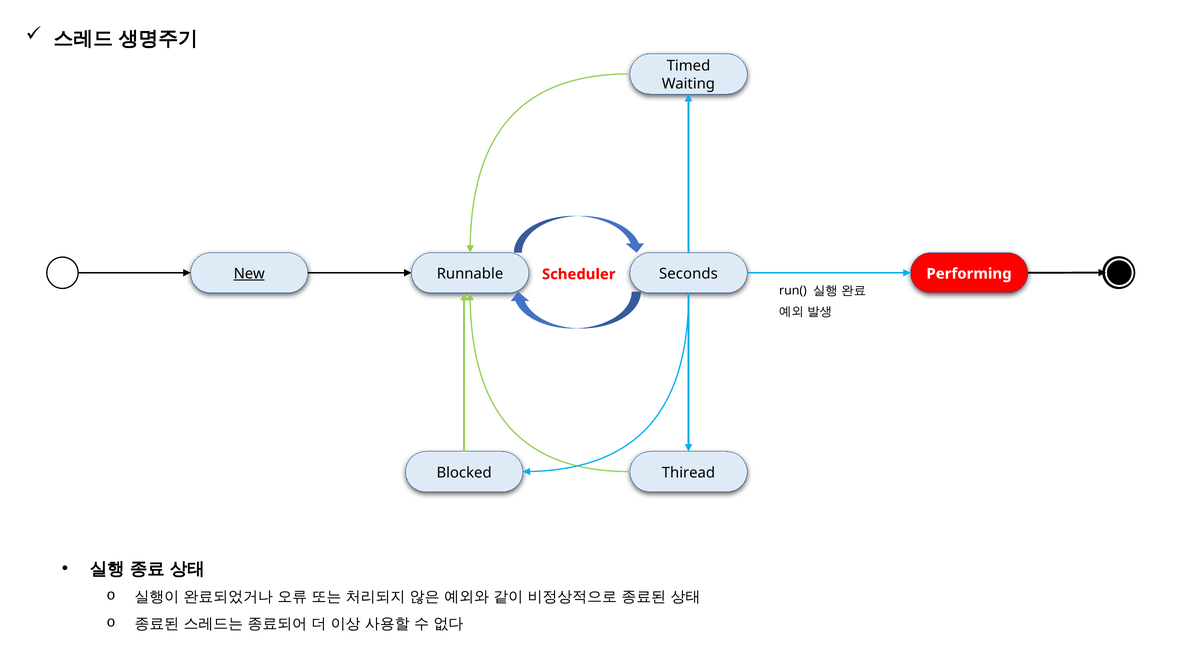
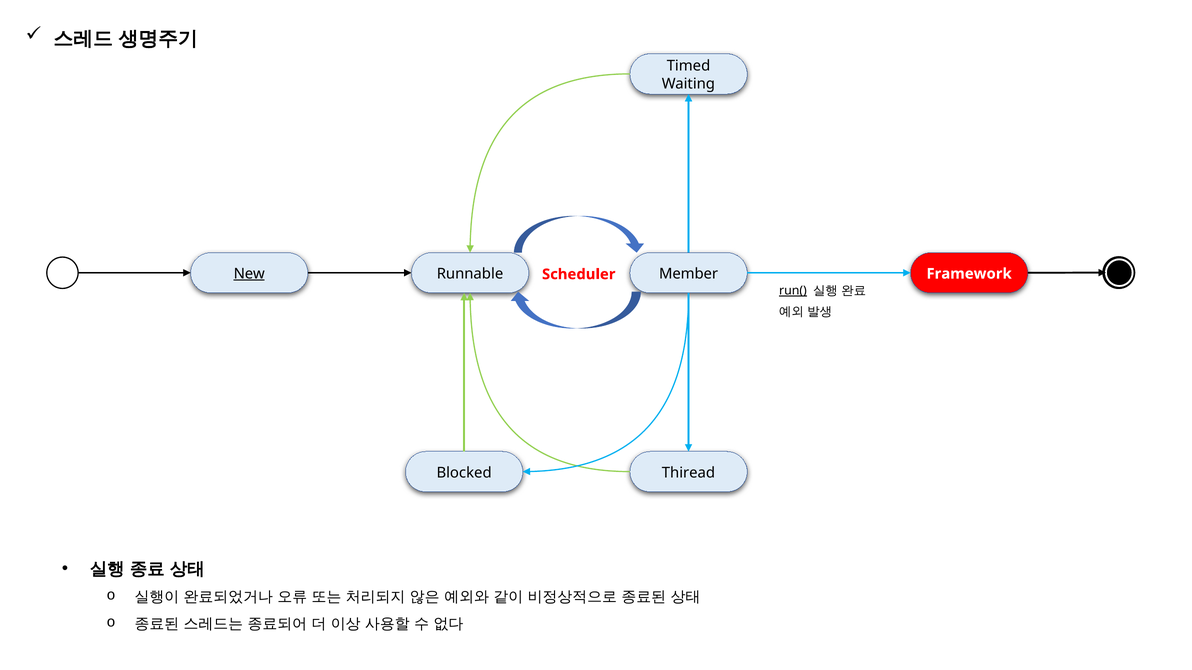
Seconds: Seconds -> Member
Performing: Performing -> Framework
run( underline: none -> present
